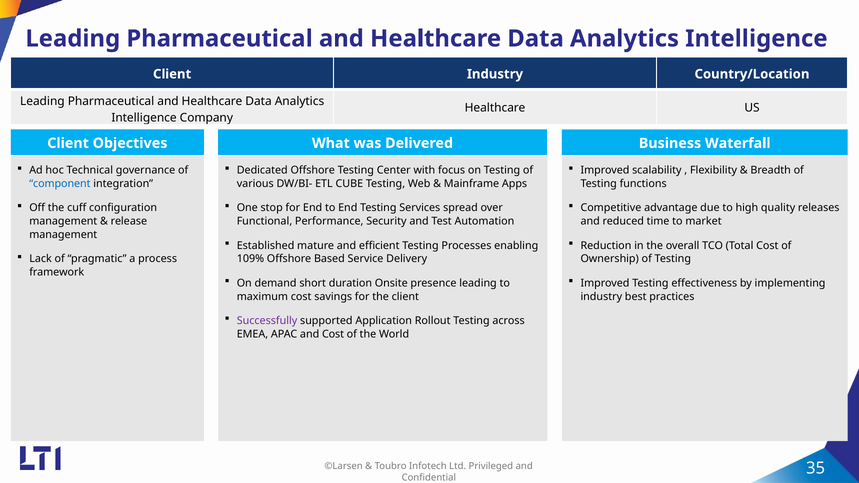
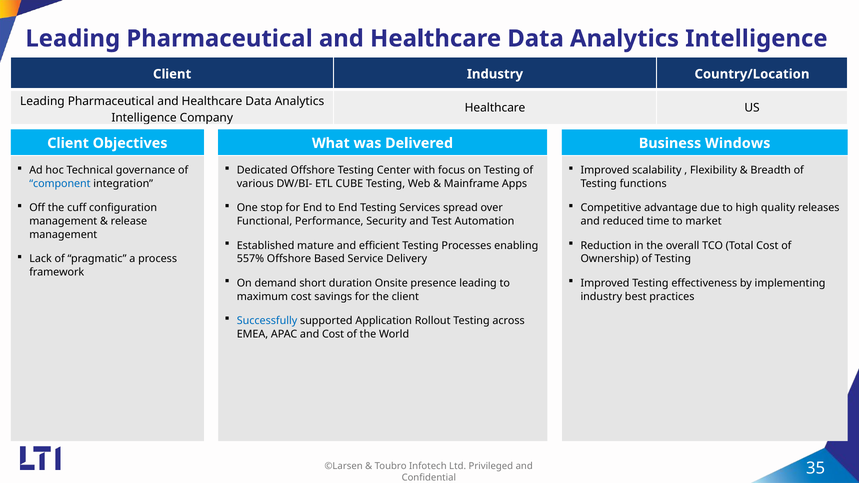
Waterfall: Waterfall -> Windows
109%: 109% -> 557%
Successfully colour: purple -> blue
